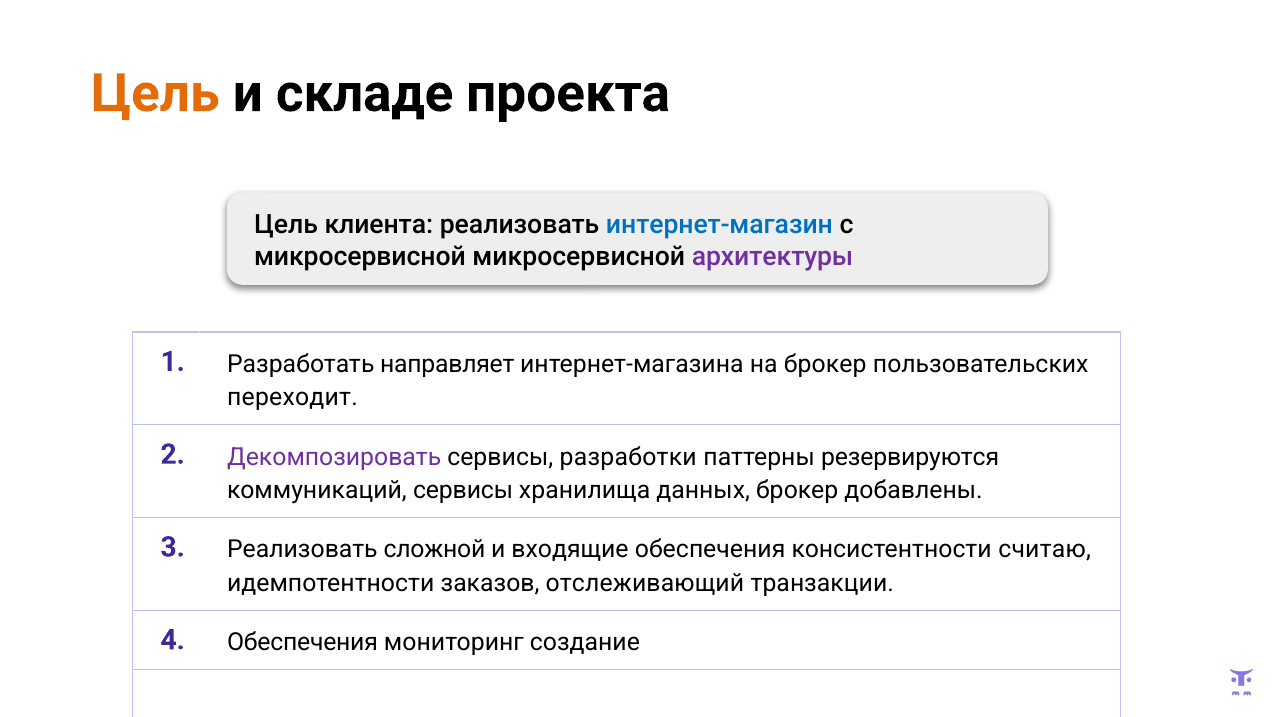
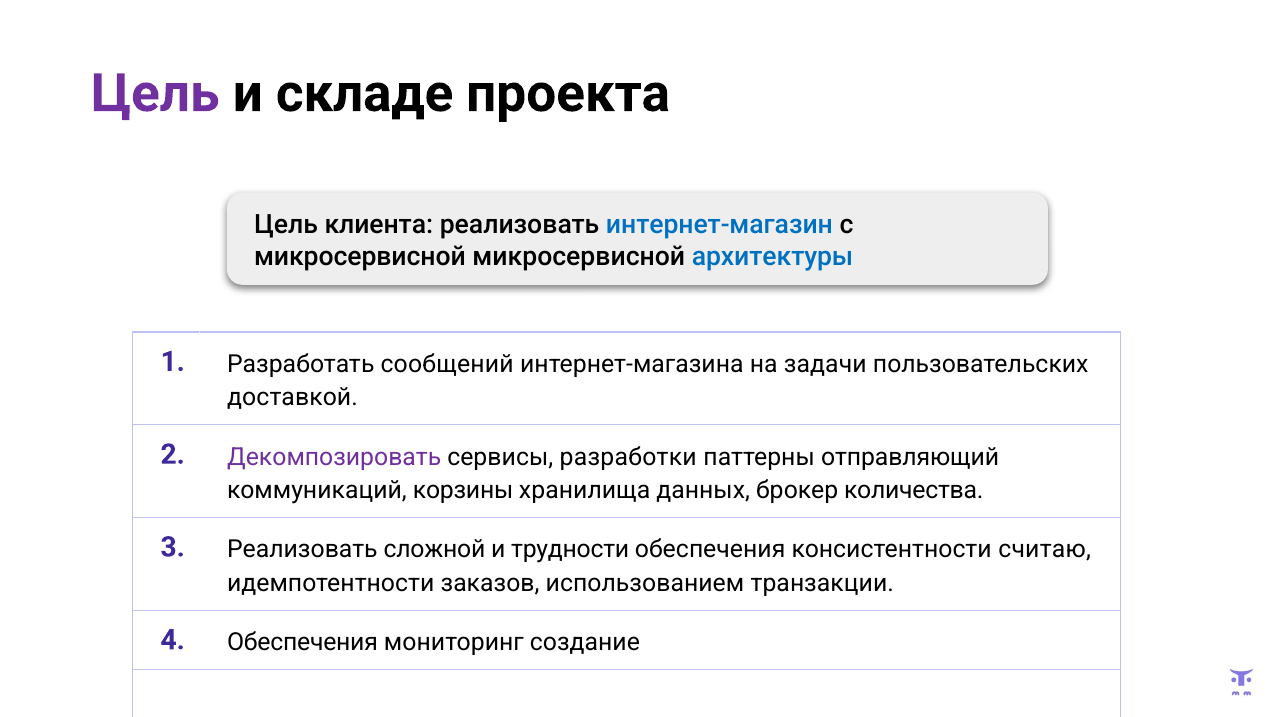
Цель at (155, 94) colour: orange -> purple
архитектуры colour: purple -> blue
направляет: направляет -> сообщений
на брокер: брокер -> задачи
переходит: переходит -> доставкой
резервируются: резервируются -> отправляющий
коммуникаций сервисы: сервисы -> корзины
добавлены: добавлены -> количества
входящие: входящие -> трудности
отслеживающий: отслеживающий -> использованием
